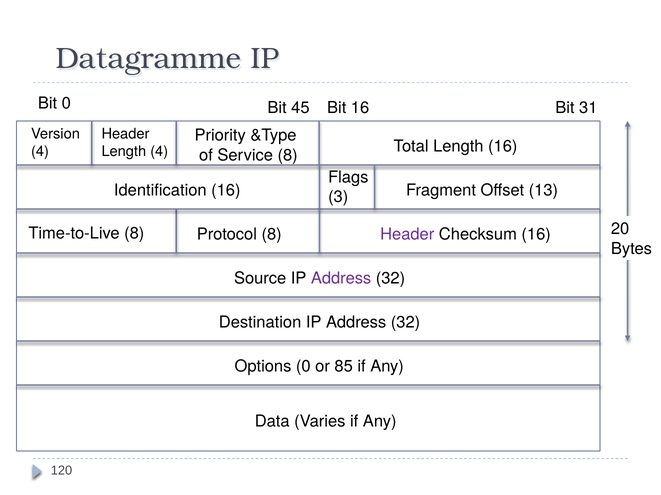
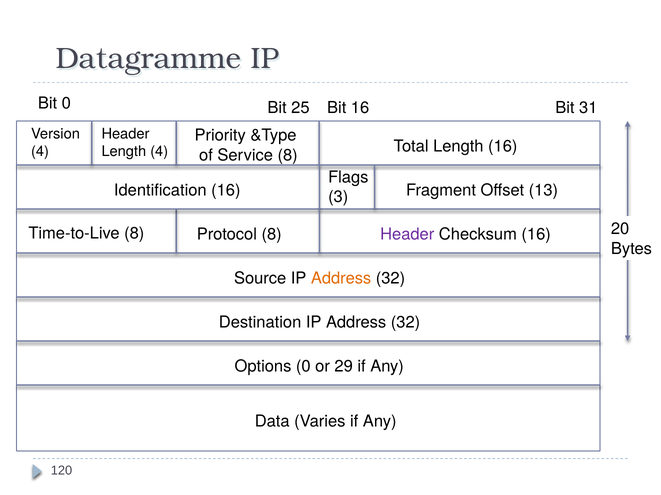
45: 45 -> 25
Address at (341, 279) colour: purple -> orange
85: 85 -> 29
